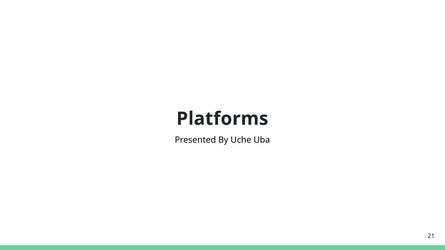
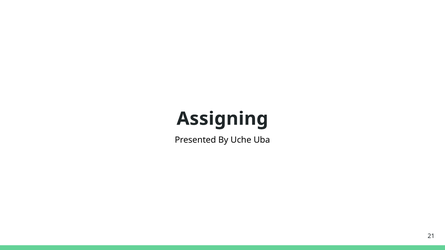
Platforms: Platforms -> Assigning
